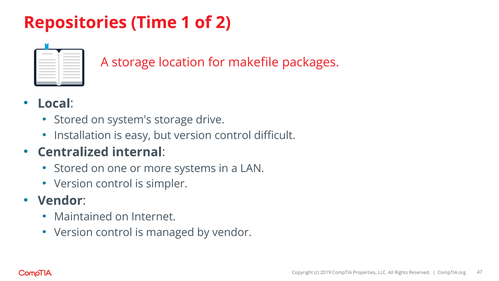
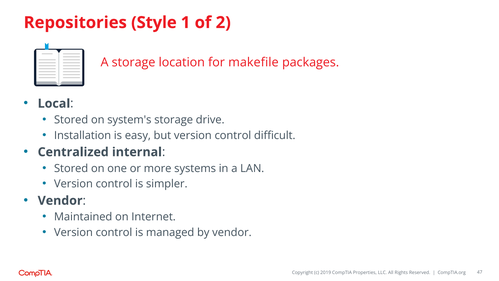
Time: Time -> Style
